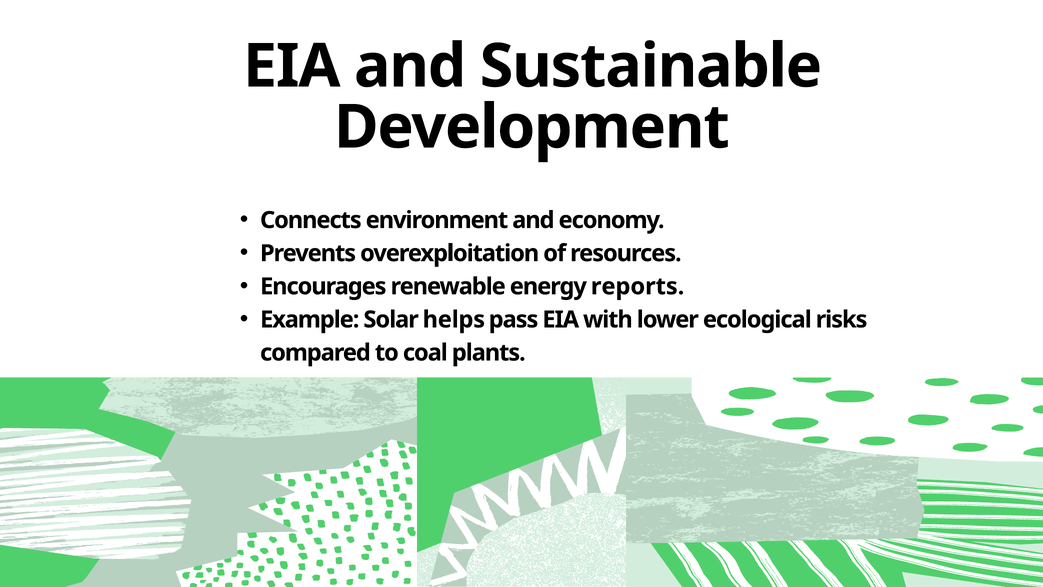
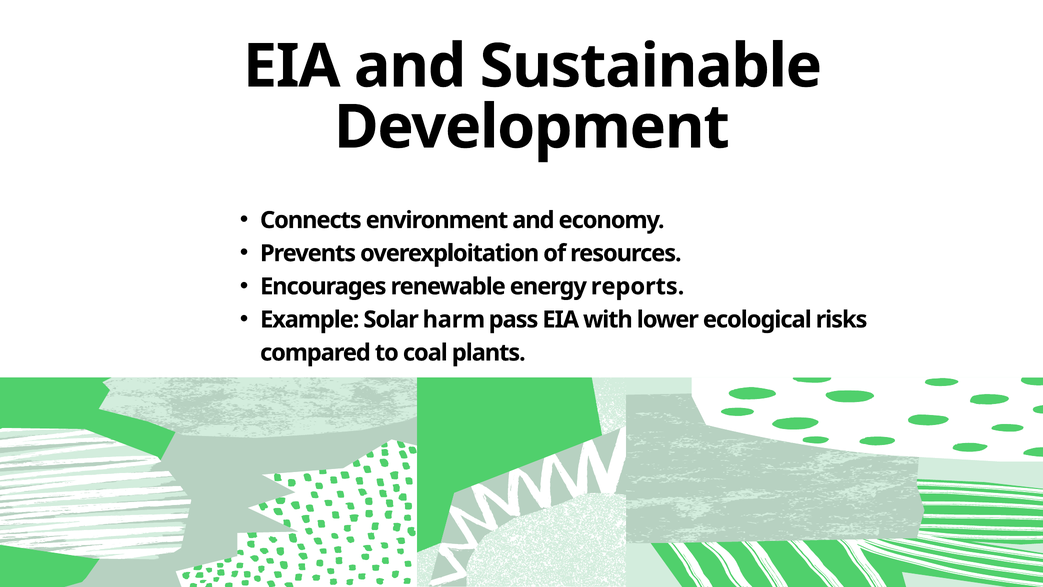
helps: helps -> harm
